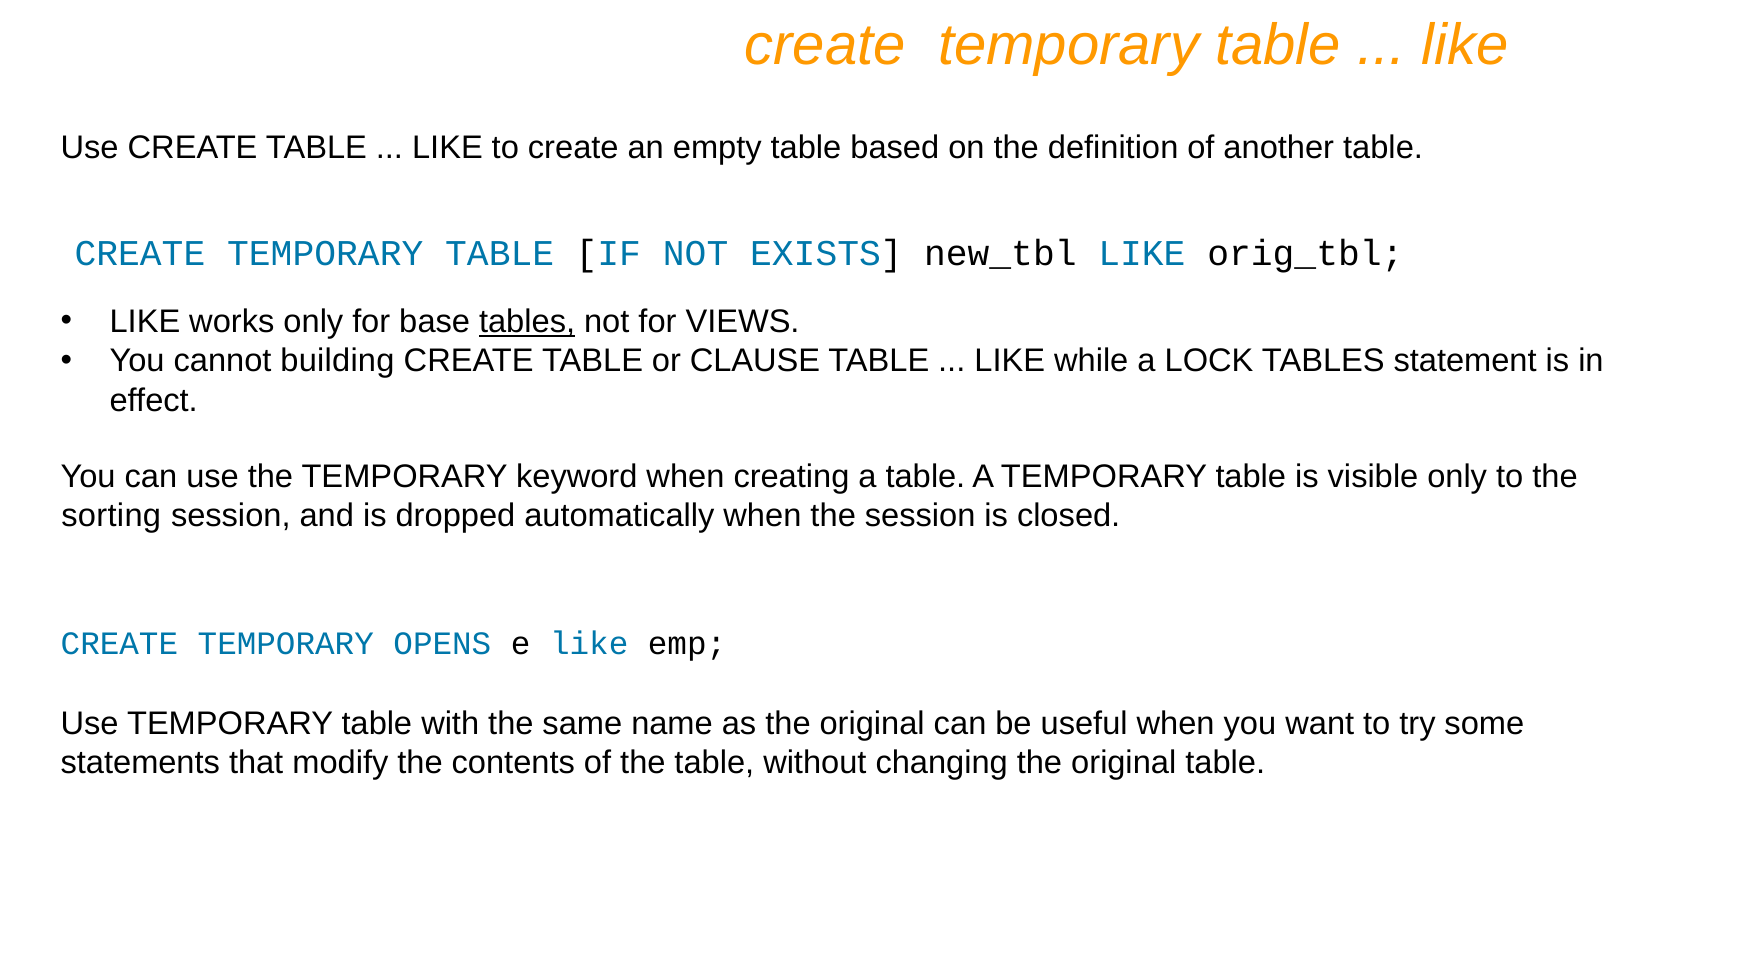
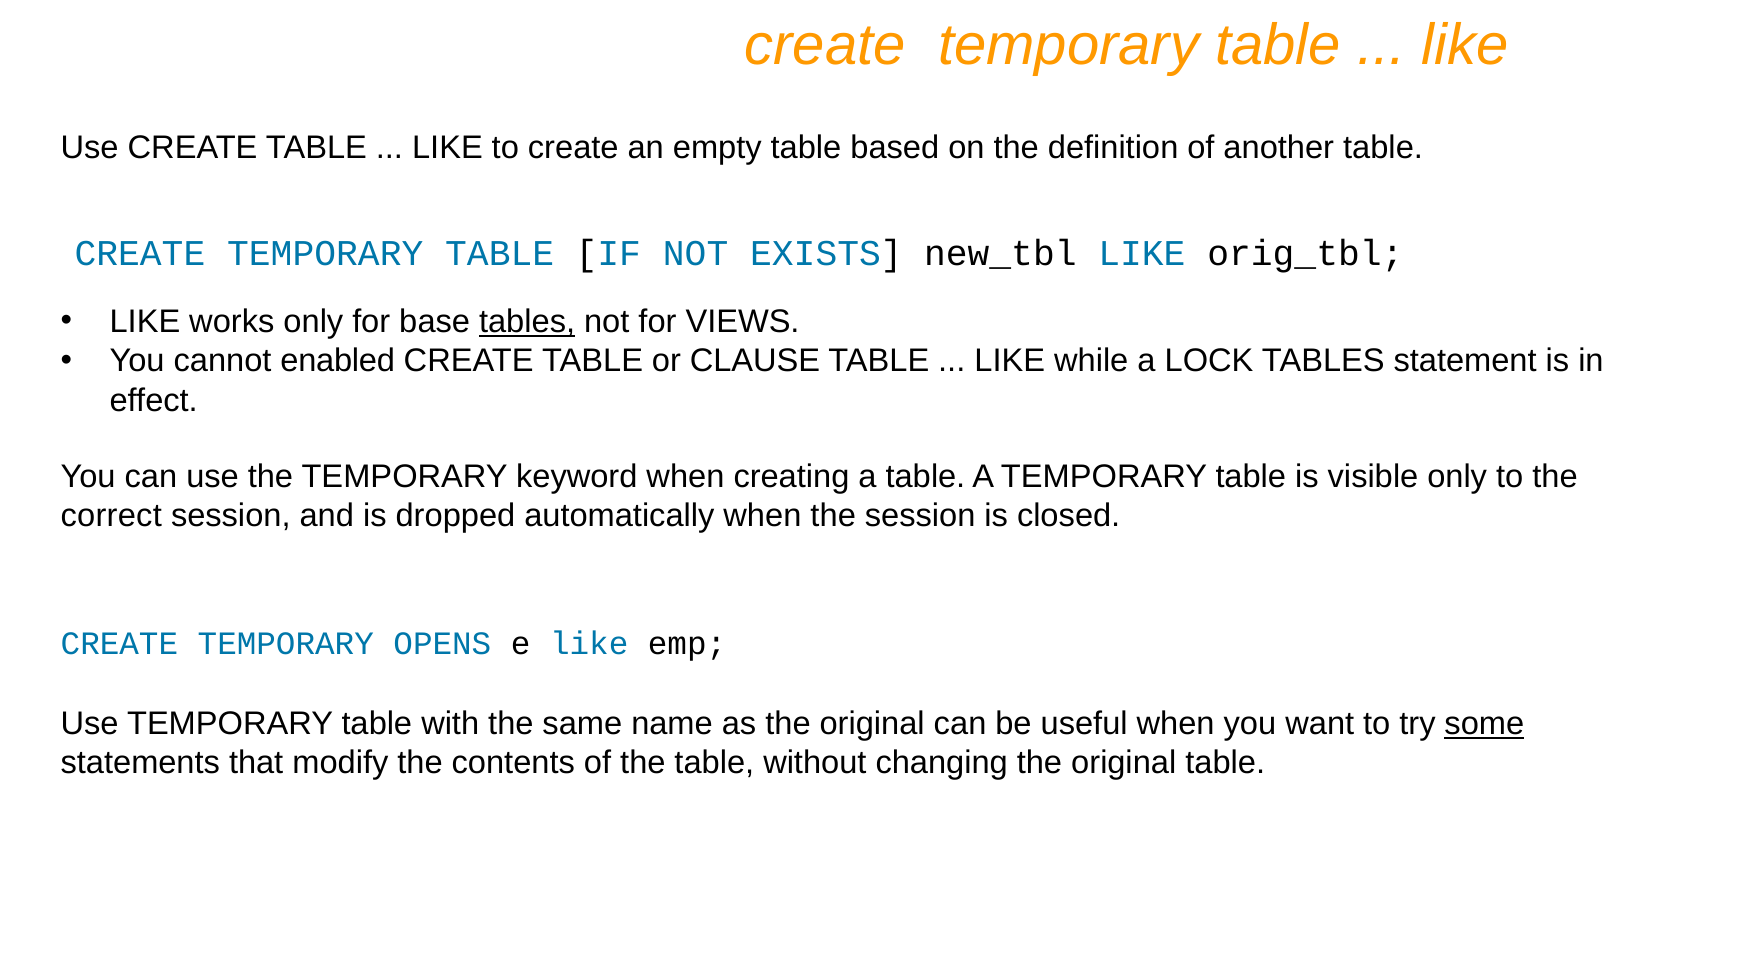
building: building -> enabled
sorting: sorting -> correct
some underline: none -> present
